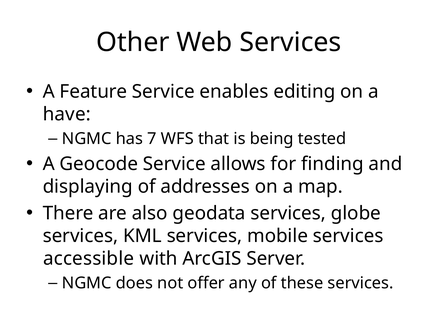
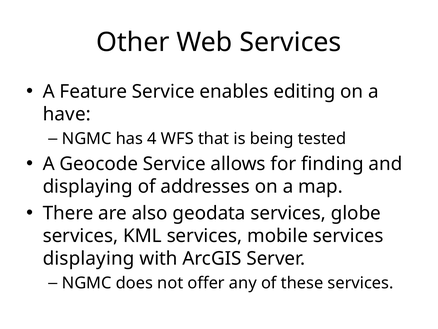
7: 7 -> 4
accessible at (89, 258): accessible -> displaying
